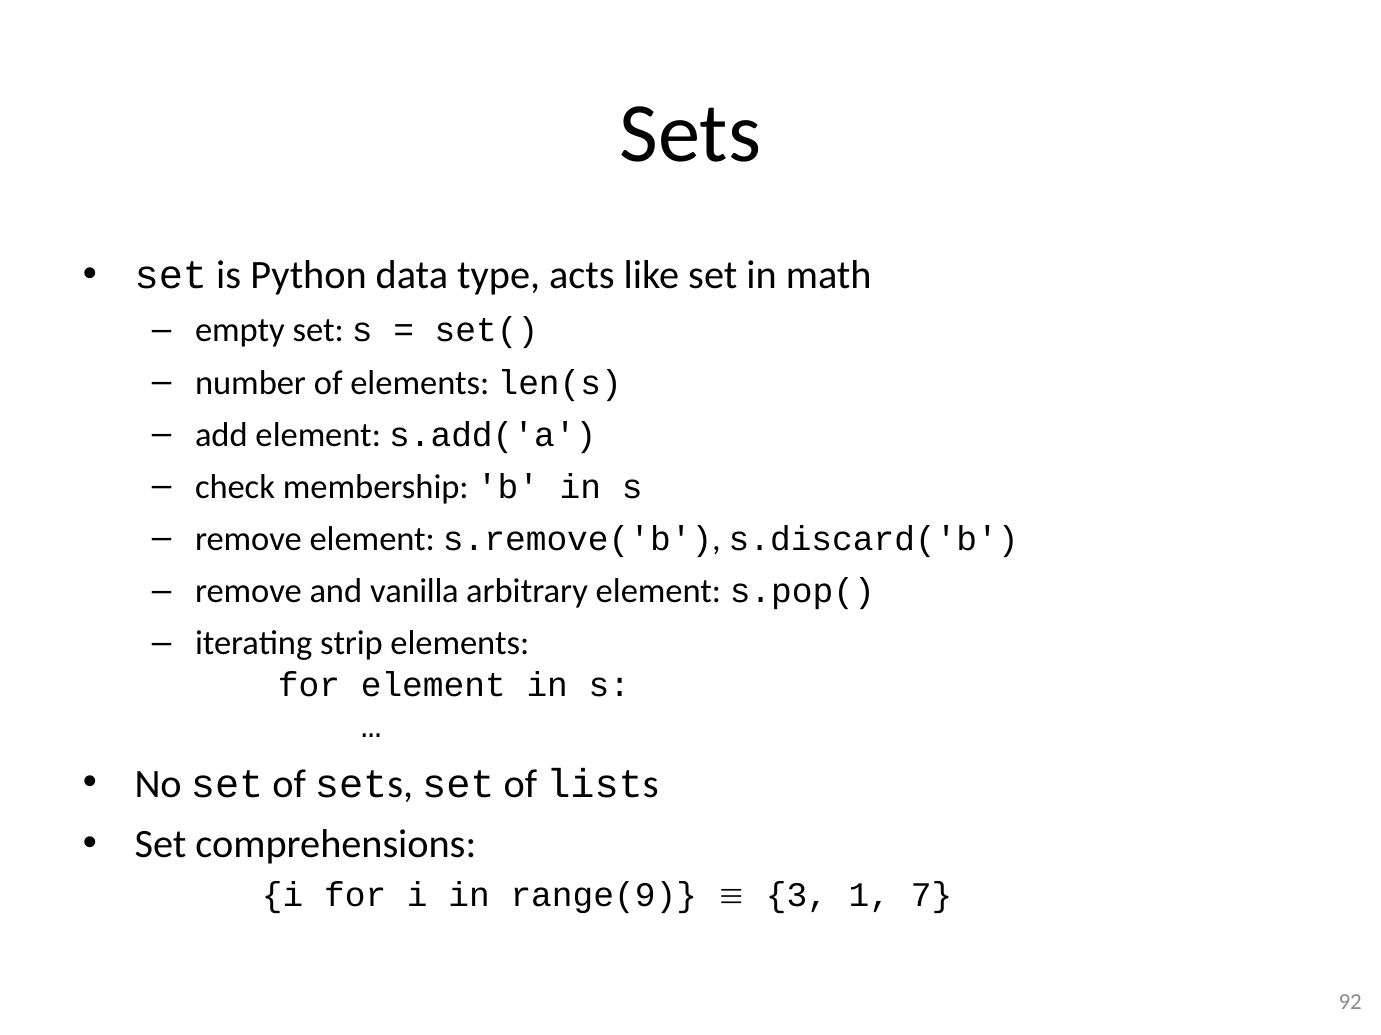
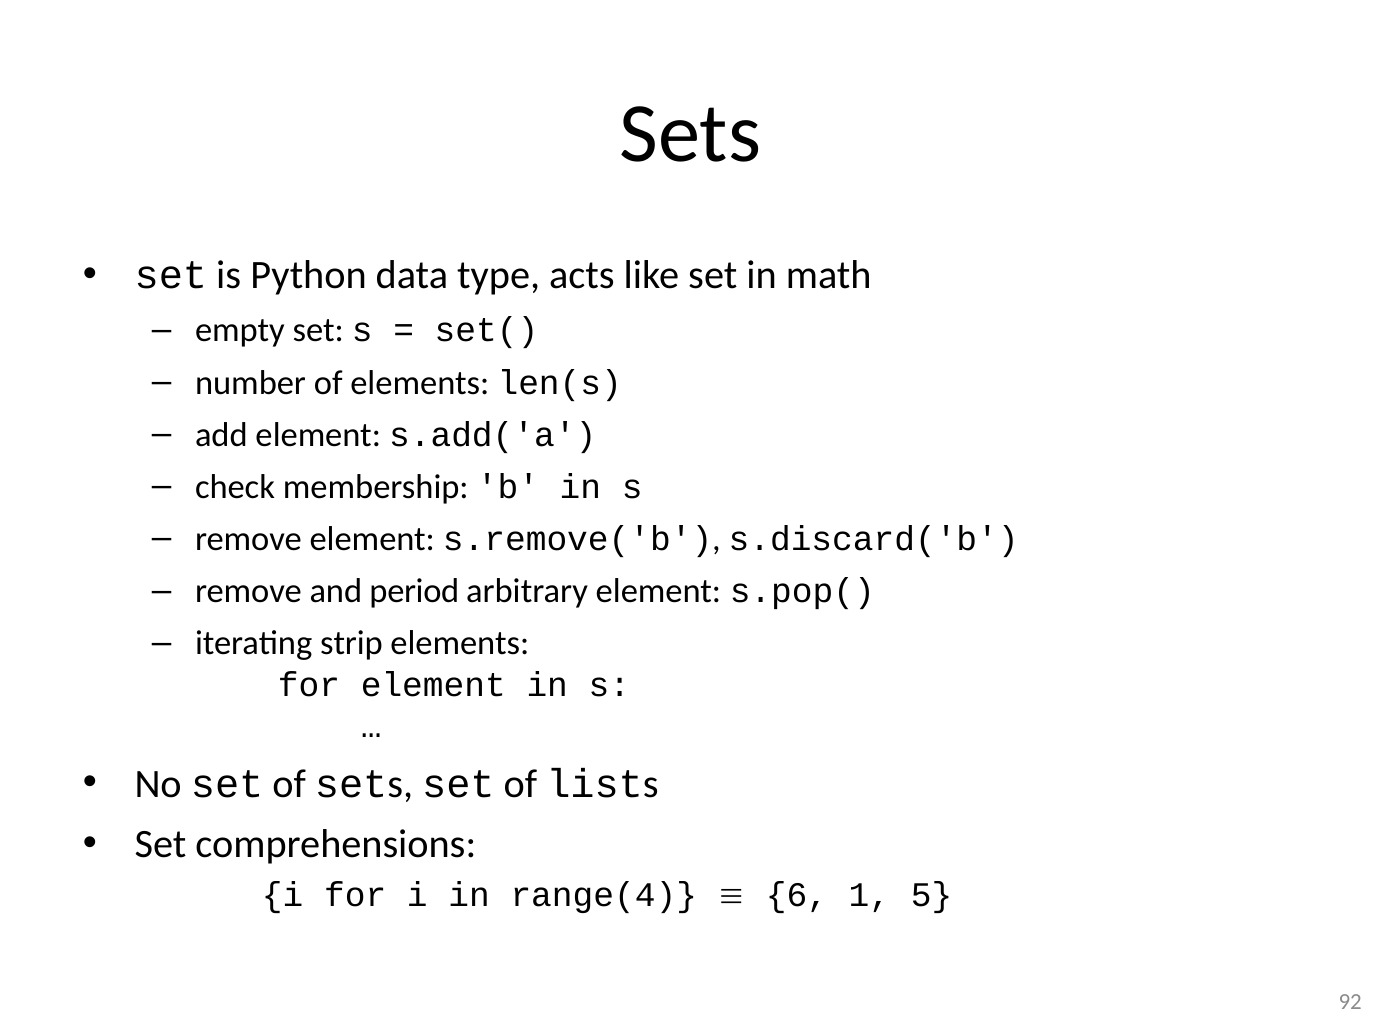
vanilla: vanilla -> period
range(9: range(9 -> range(4
3: 3 -> 6
7: 7 -> 5
